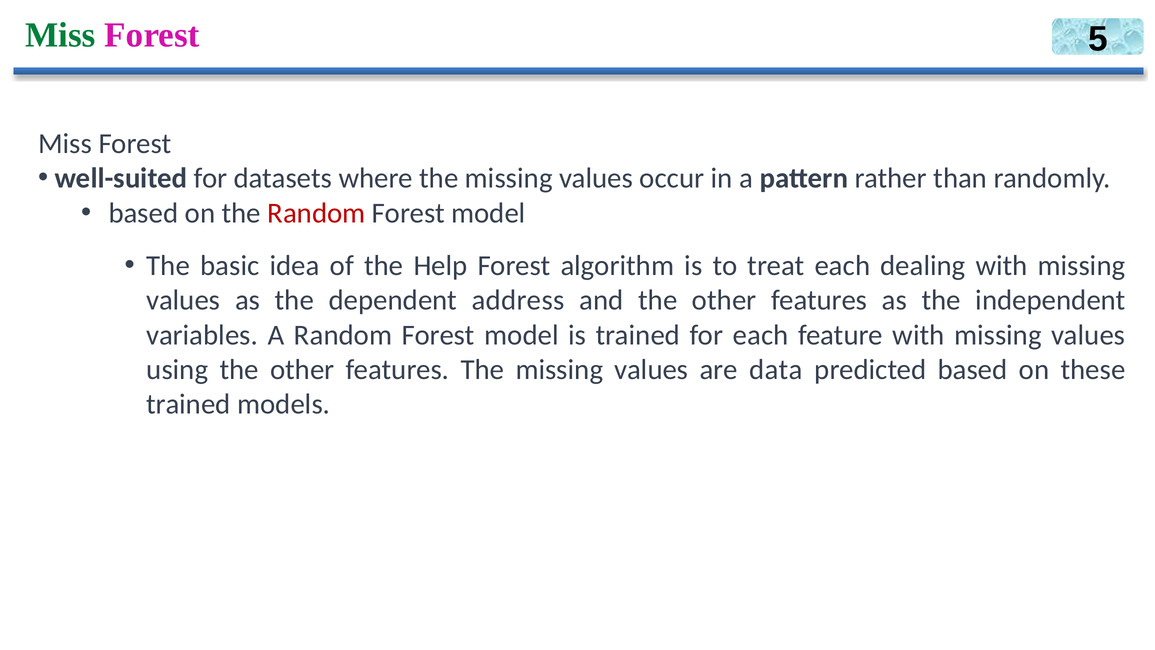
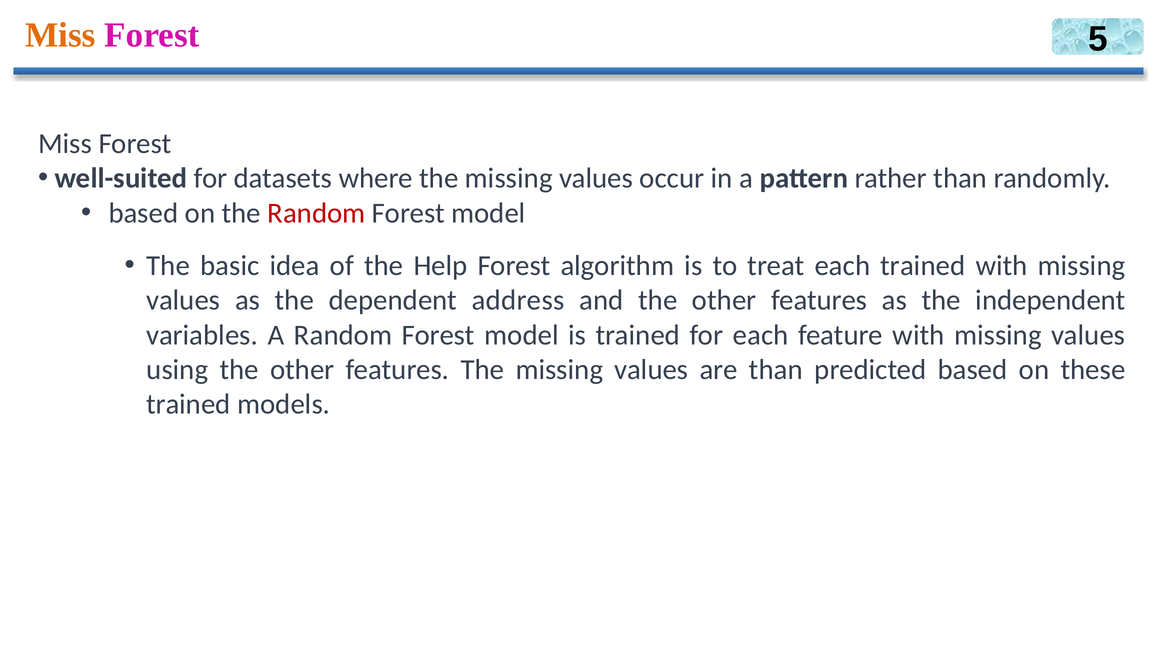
Miss at (60, 35) colour: green -> orange
each dealing: dealing -> trained
are data: data -> than
